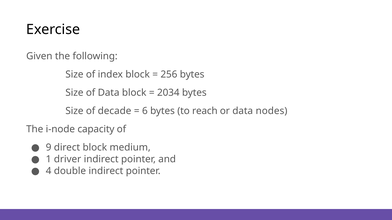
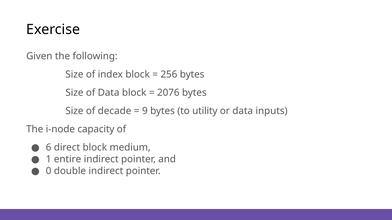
2034: 2034 -> 2076
6: 6 -> 9
reach: reach -> utility
nodes: nodes -> inputs
9: 9 -> 6
driver: driver -> entire
4: 4 -> 0
